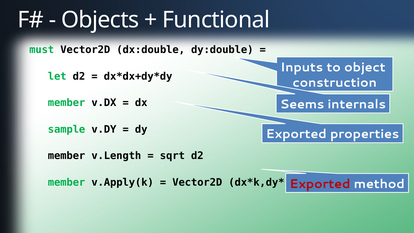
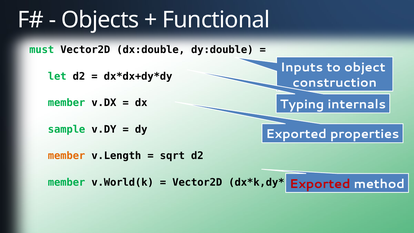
Seems: Seems -> Typing
member at (67, 156) colour: black -> orange
v.Apply(k: v.Apply(k -> v.World(k
